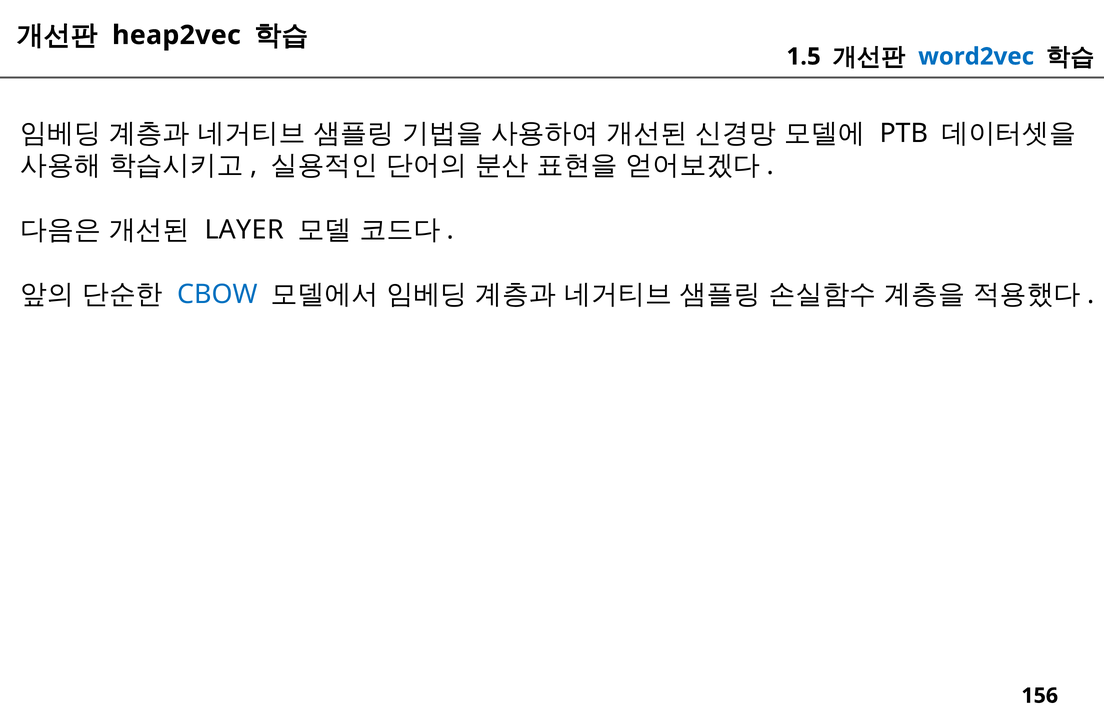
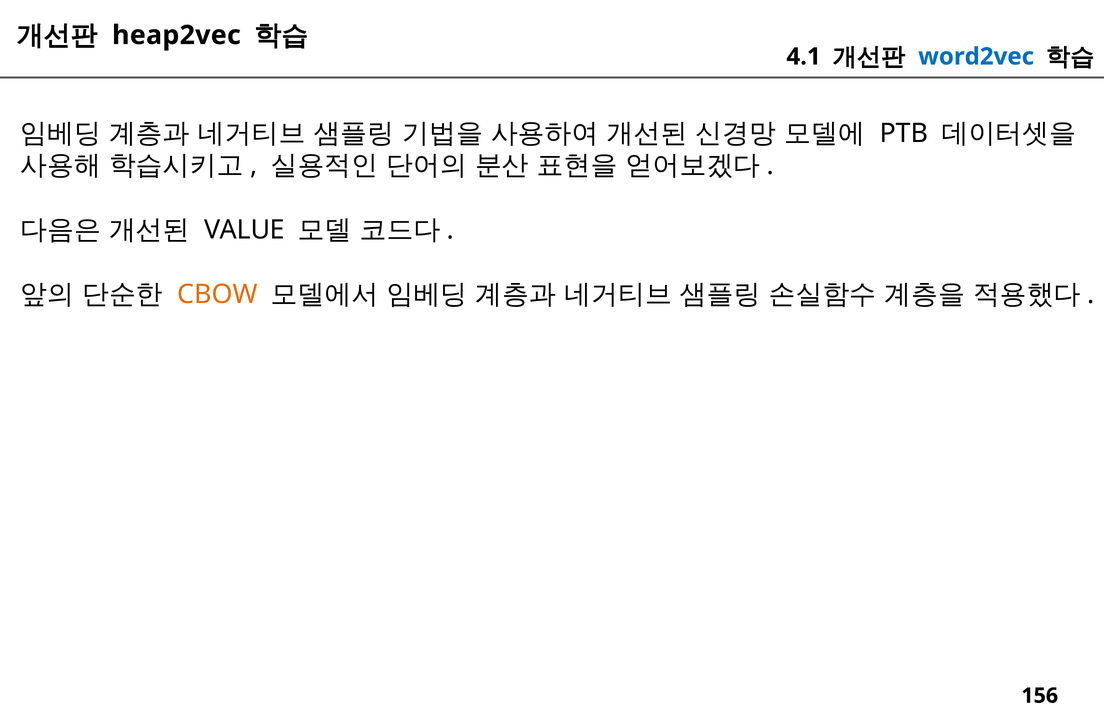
1.5: 1.5 -> 4.1
LAYER: LAYER -> VALUE
CBOW colour: blue -> orange
